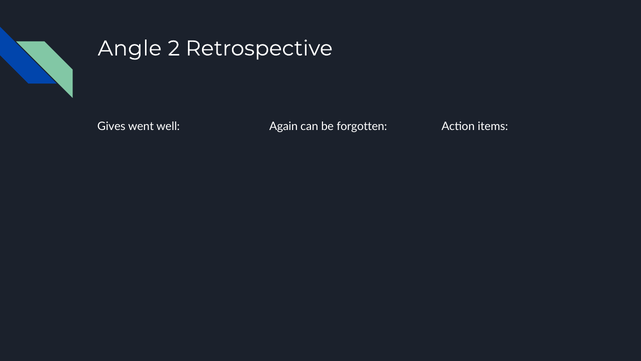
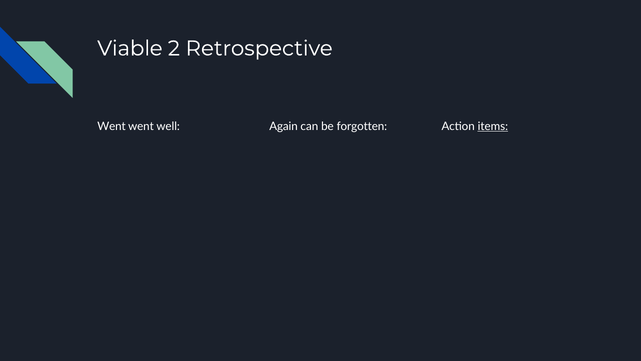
Angle: Angle -> Viable
Gives at (111, 126): Gives -> Went
items underline: none -> present
